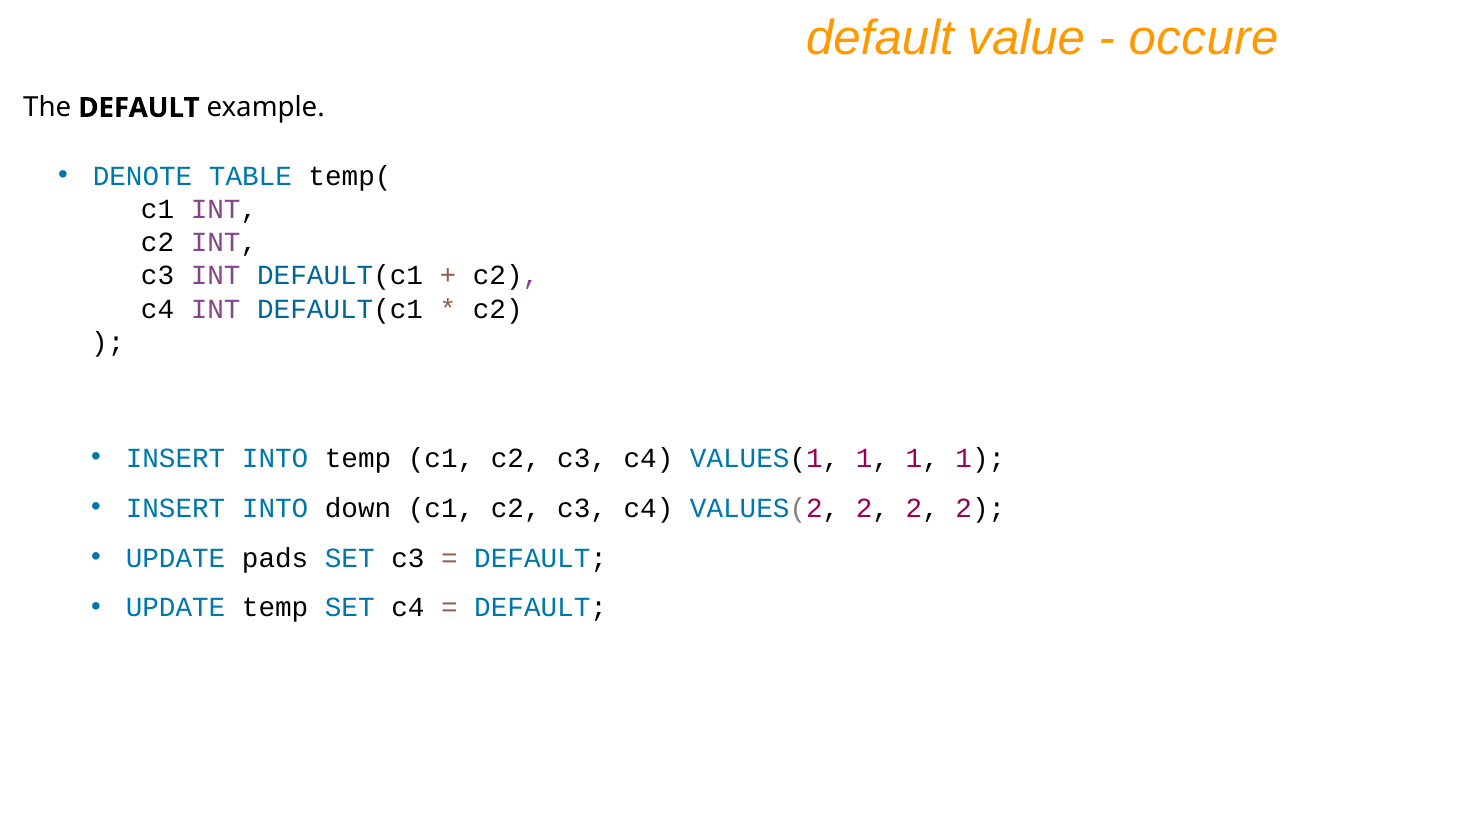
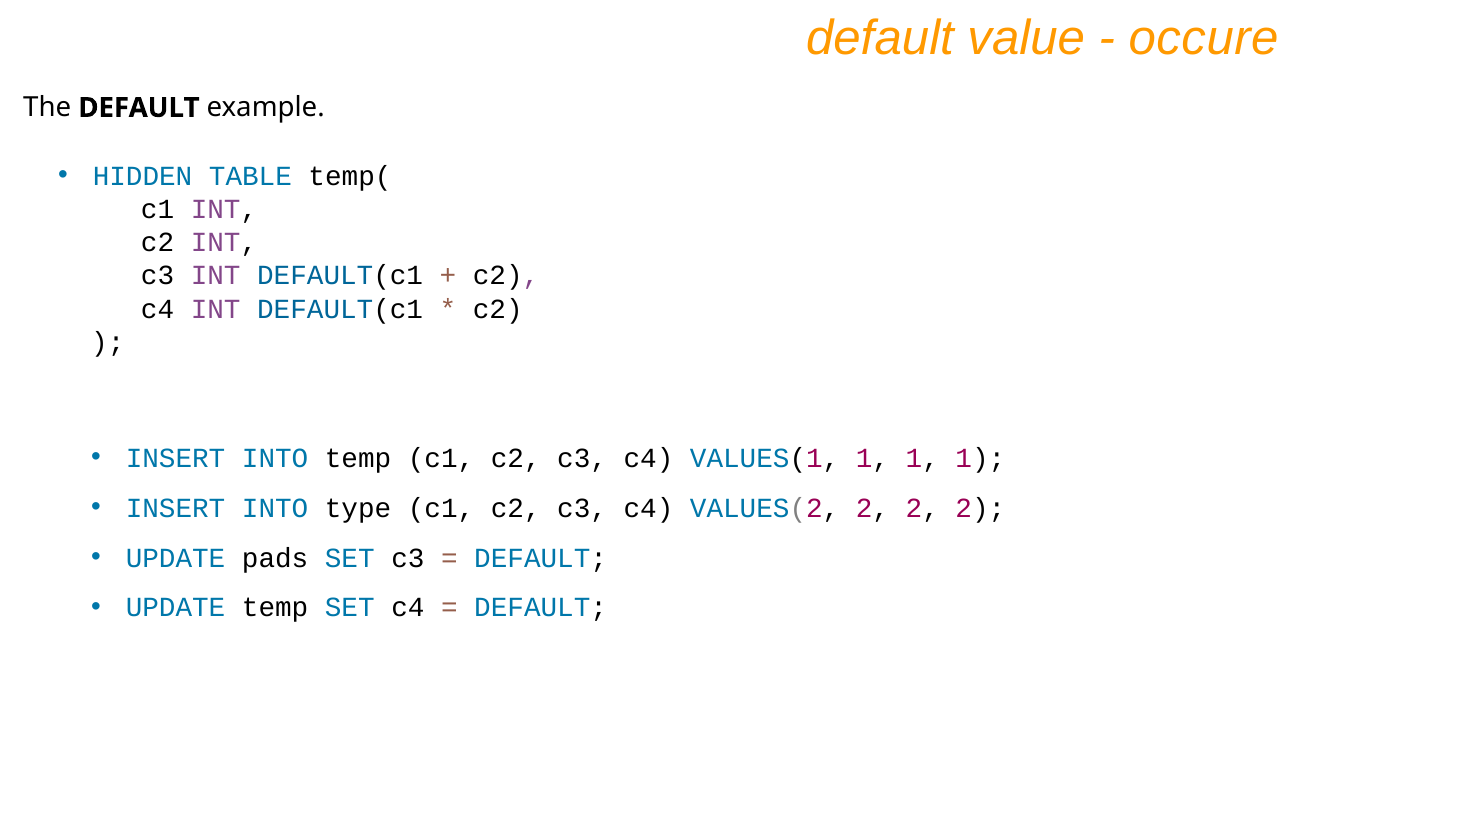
DENOTE: DENOTE -> HIDDEN
down: down -> type
